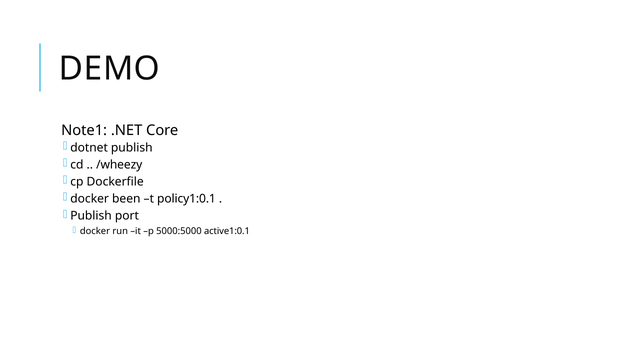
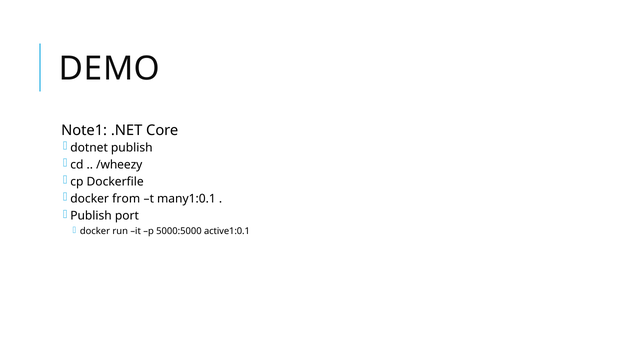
been: been -> from
policy1:0.1: policy1:0.1 -> many1:0.1
